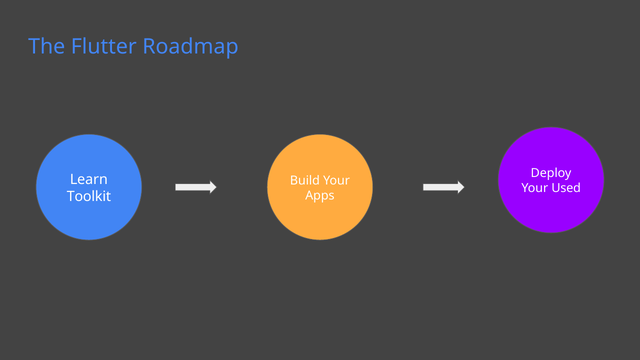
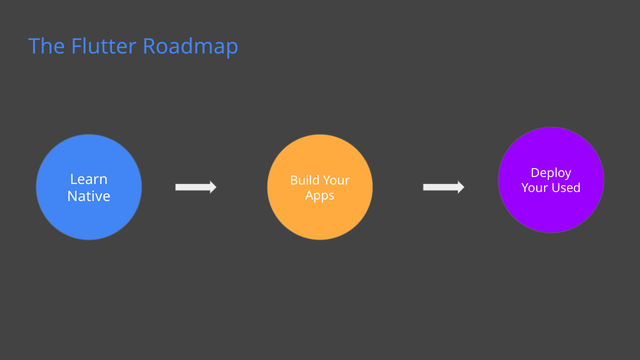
Toolkit: Toolkit -> Native
